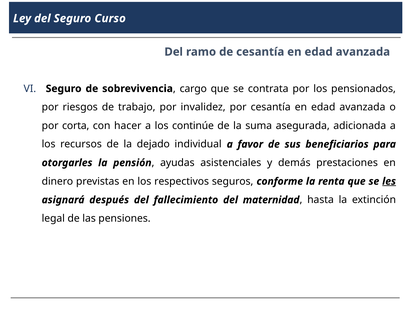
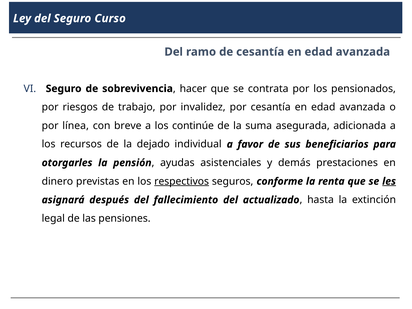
cargo: cargo -> hacer
corta: corta -> línea
hacer: hacer -> breve
respectivos underline: none -> present
maternidad: maternidad -> actualizado
